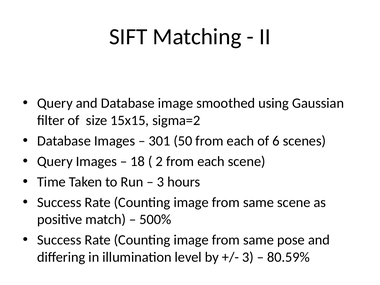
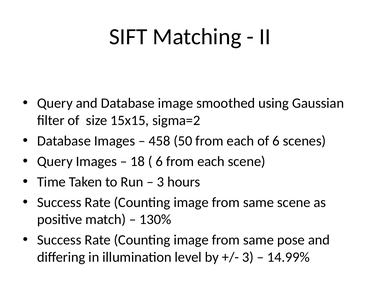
301: 301 -> 458
2 at (159, 161): 2 -> 6
500%: 500% -> 130%
80.59%: 80.59% -> 14.99%
